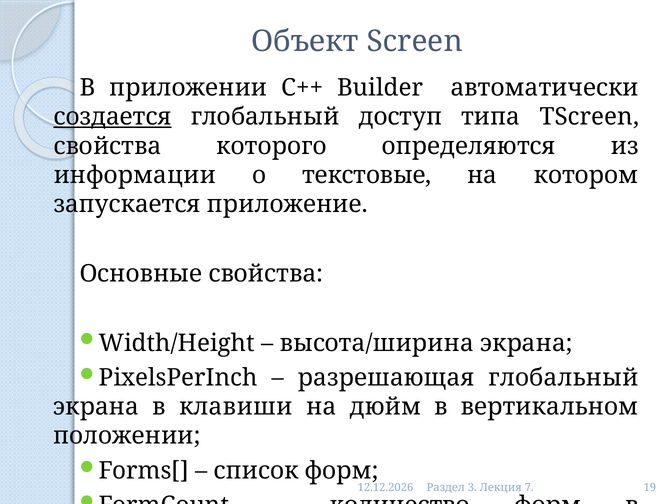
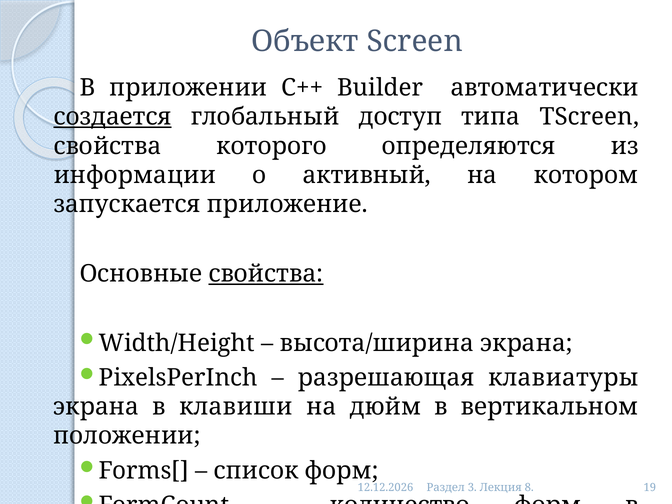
текстовые: текстовые -> активный
свойства at (266, 274) underline: none -> present
разрешающая глобальный: глобальный -> клавиатуры
7: 7 -> 8
